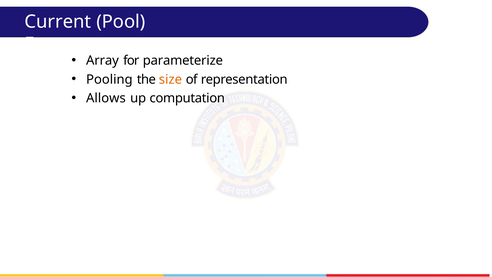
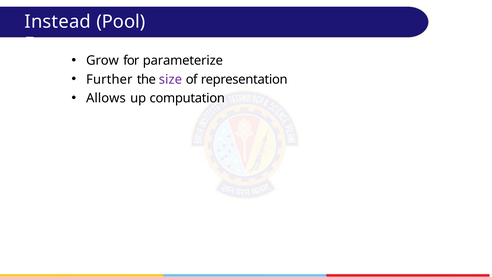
Current: Current -> Instead
Array: Array -> Grow
Pooling: Pooling -> Further
size colour: orange -> purple
